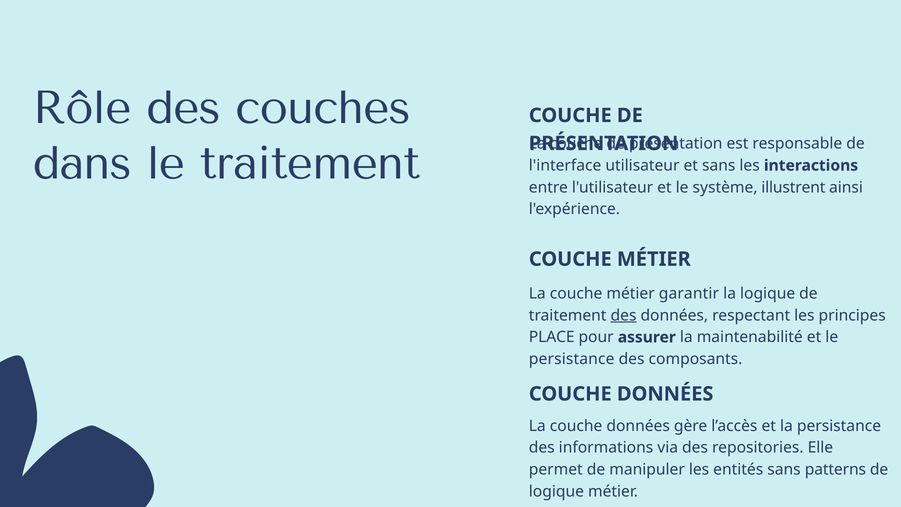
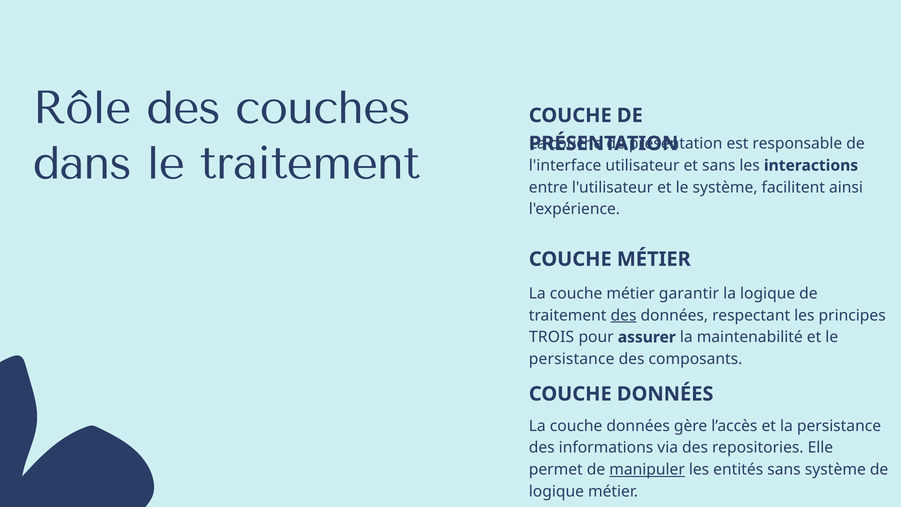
illustrent: illustrent -> facilitent
PLACE: PLACE -> TROIS
manipuler underline: none -> present
sans patterns: patterns -> système
